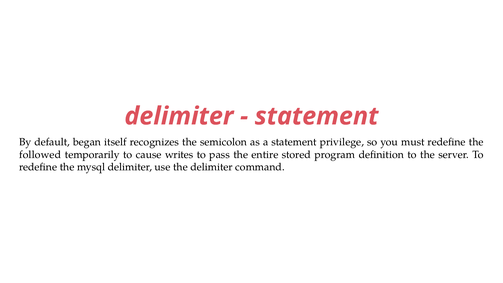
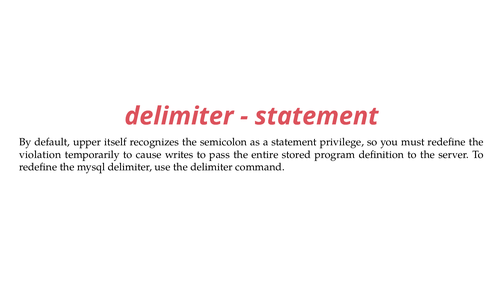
began: began -> upper
followed: followed -> violation
